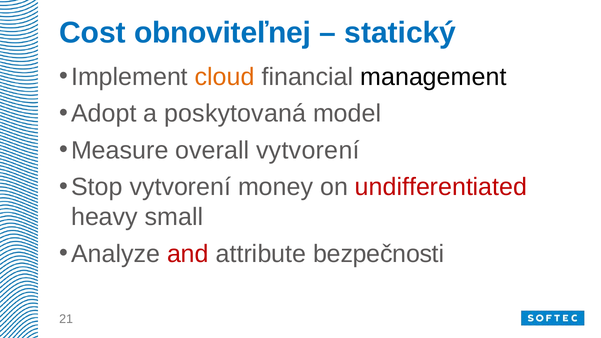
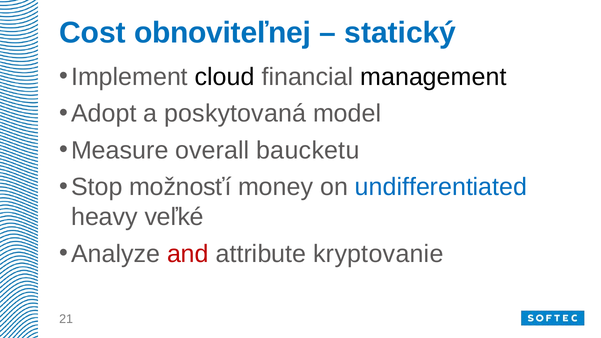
cloud colour: orange -> black
overall vytvorení: vytvorení -> baucketu
Stop vytvorení: vytvorení -> možnosťí
undifferentiated colour: red -> blue
small: small -> veľké
bezpečnosti: bezpečnosti -> kryptovanie
